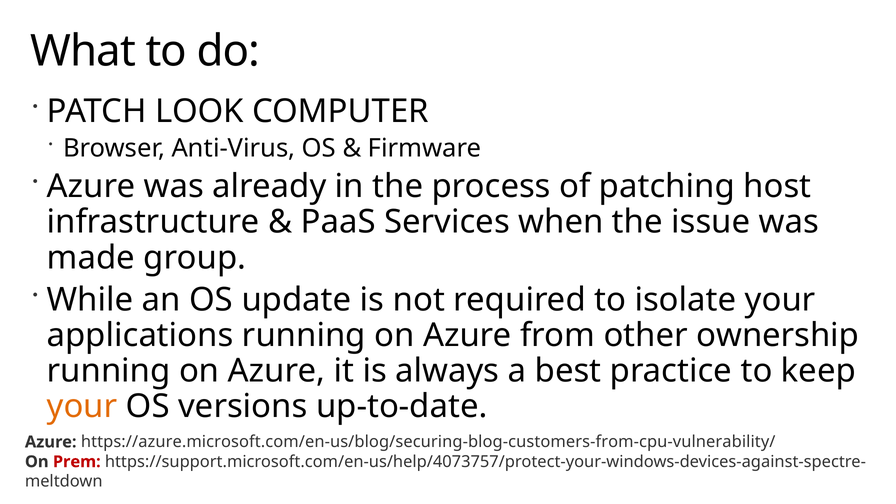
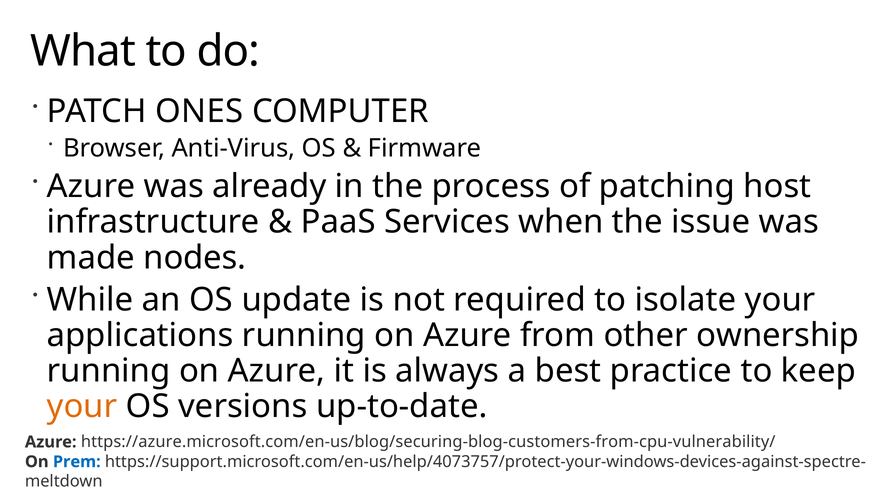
LOOK: LOOK -> ONES
group: group -> nodes
Prem colour: red -> blue
